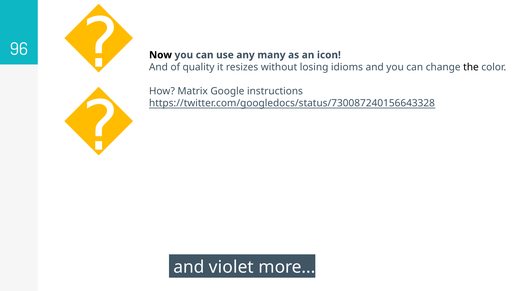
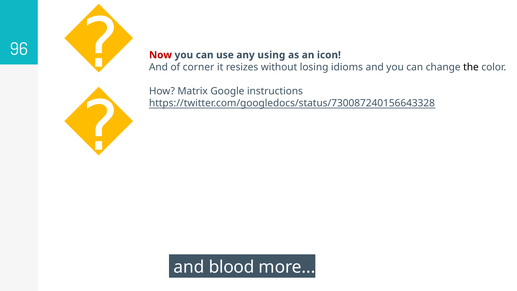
Now colour: black -> red
many: many -> using
quality: quality -> corner
violet: violet -> blood
